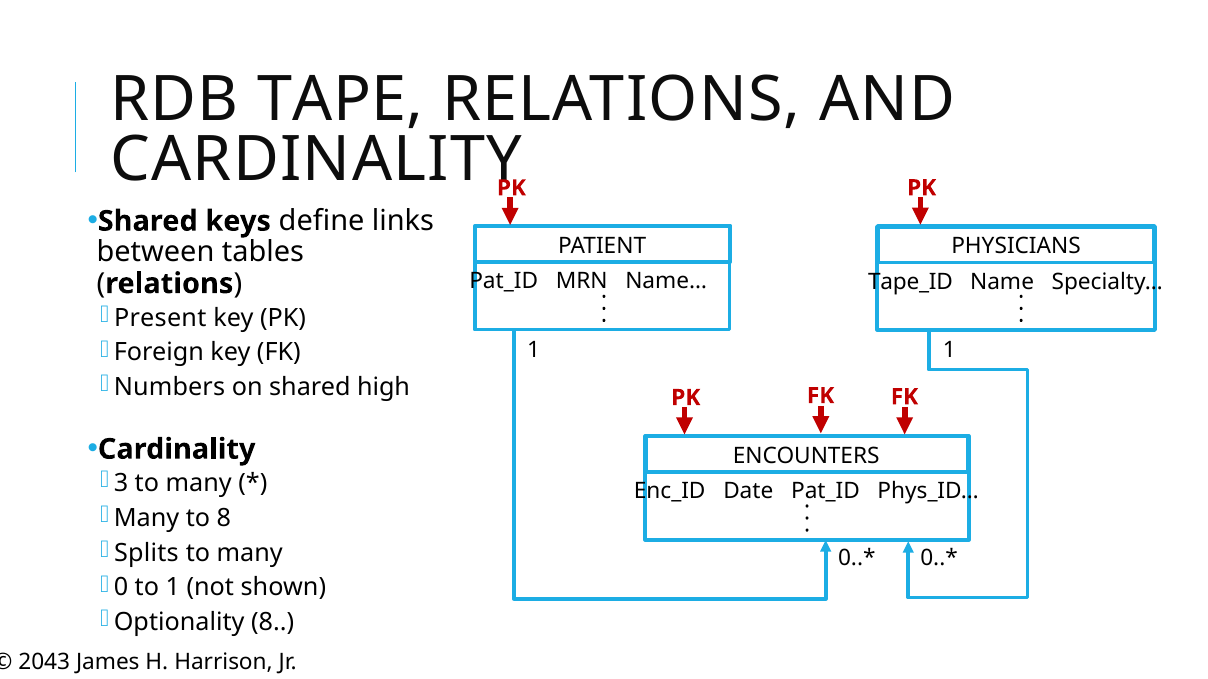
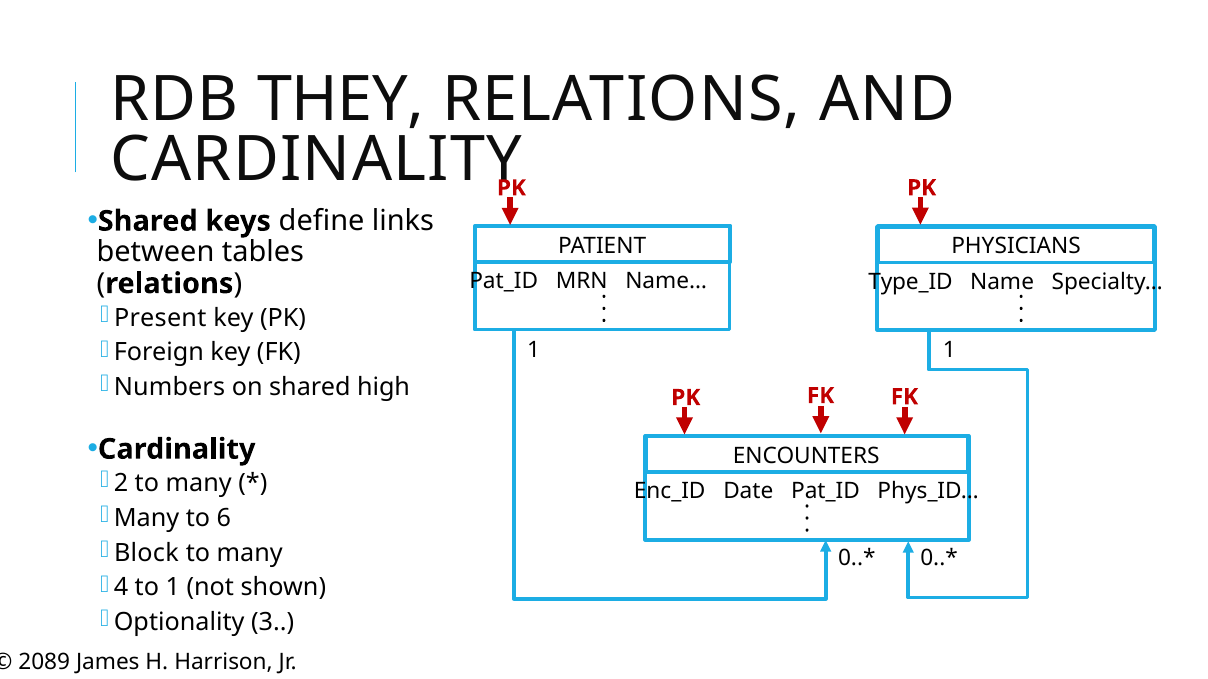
TAPE: TAPE -> THEY
Tape_ID: Tape_ID -> Type_ID
3: 3 -> 2
to 8: 8 -> 6
Splits: Splits -> Block
0: 0 -> 4
Optionality 8: 8 -> 3
2043: 2043 -> 2089
